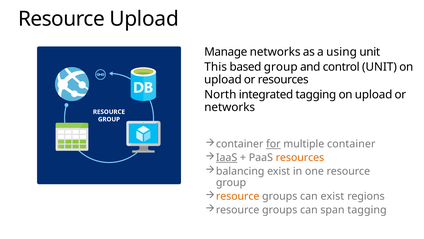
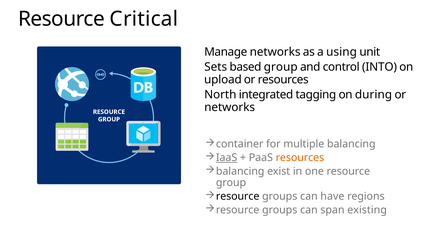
Resource Upload: Upload -> Critical
This: This -> Sets
control UNIT: UNIT -> INTO
tagging on upload: upload -> during
for underline: present -> none
multiple container: container -> balancing
resource at (238, 196) colour: orange -> black
can exist: exist -> have
span tagging: tagging -> existing
